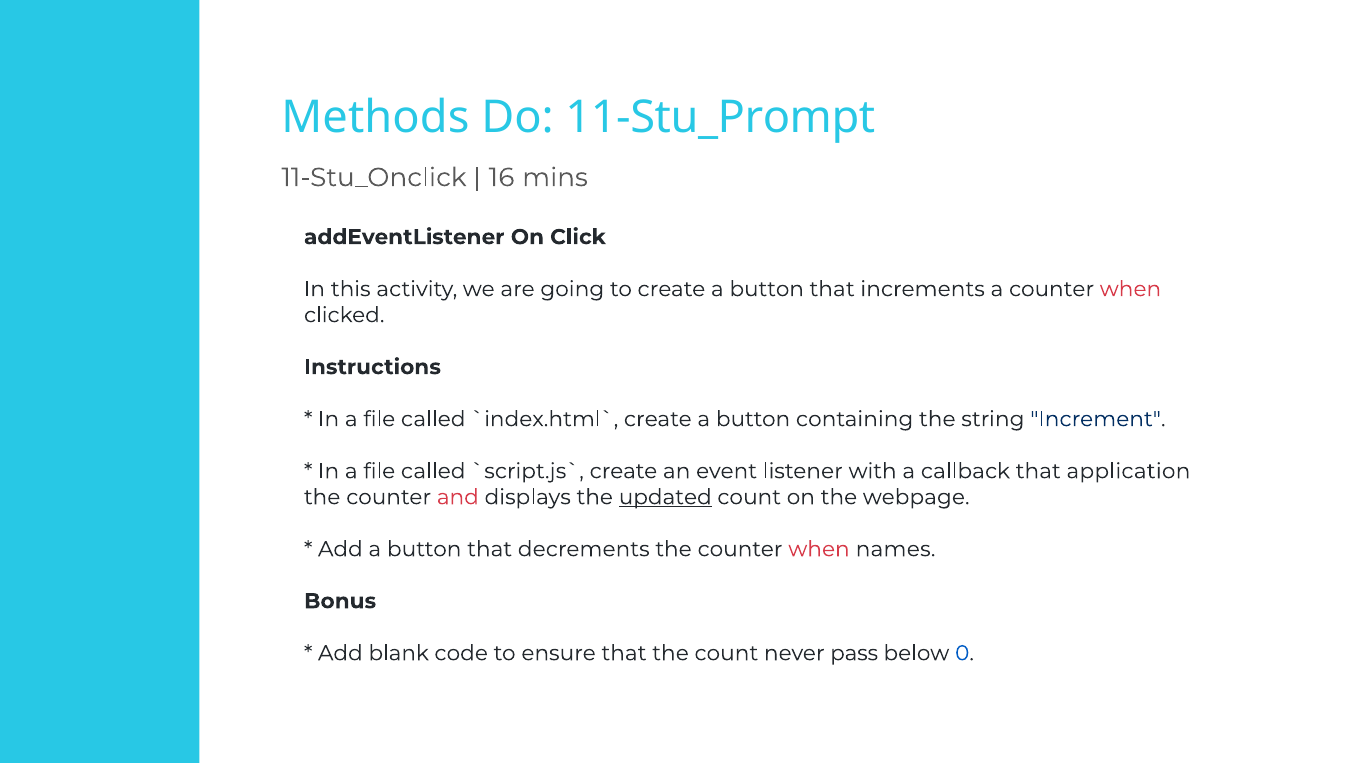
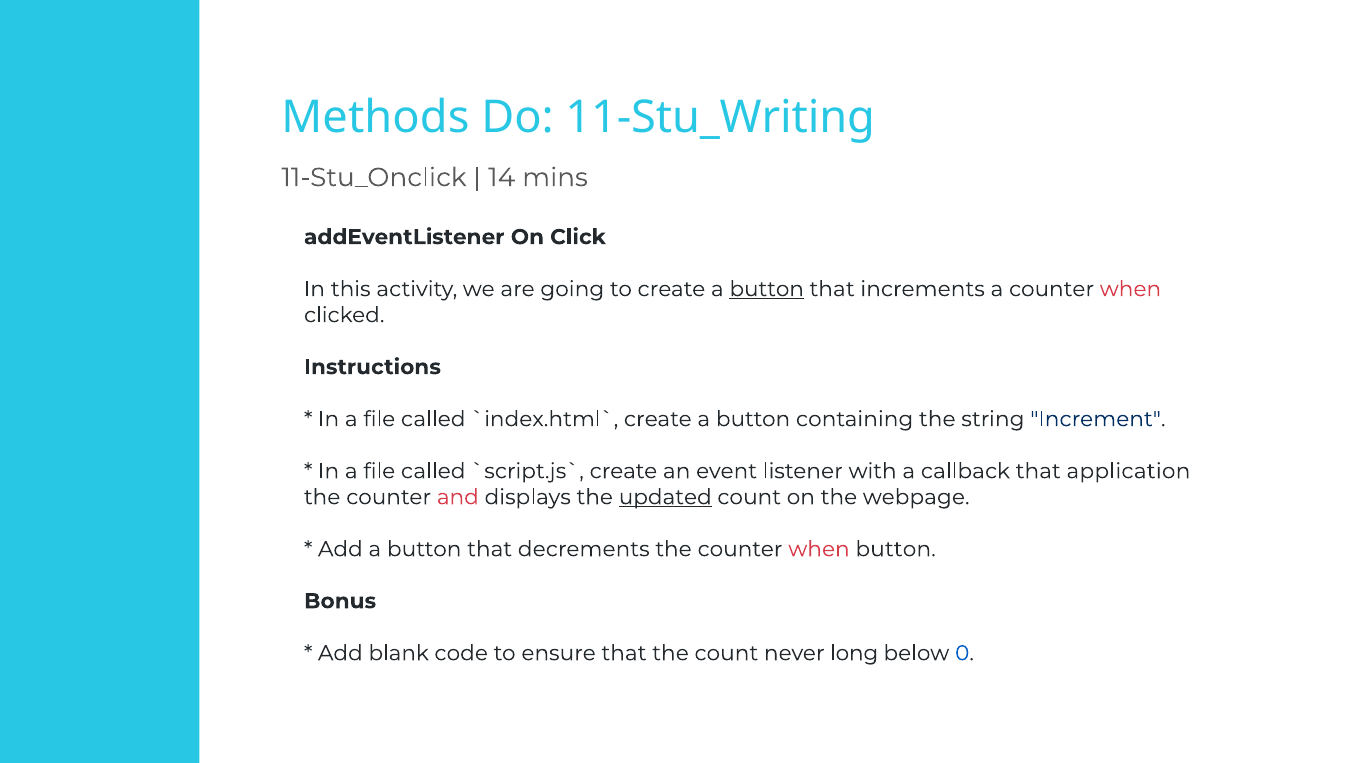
11-Stu_Prompt: 11-Stu_Prompt -> 11-Stu_Writing
16: 16 -> 14
button at (767, 289) underline: none -> present
when names: names -> button
pass: pass -> long
